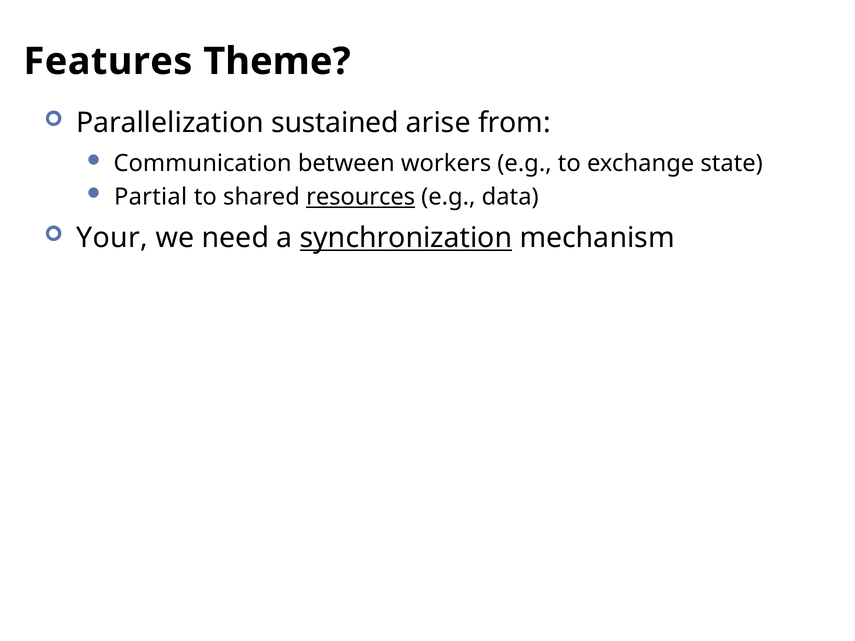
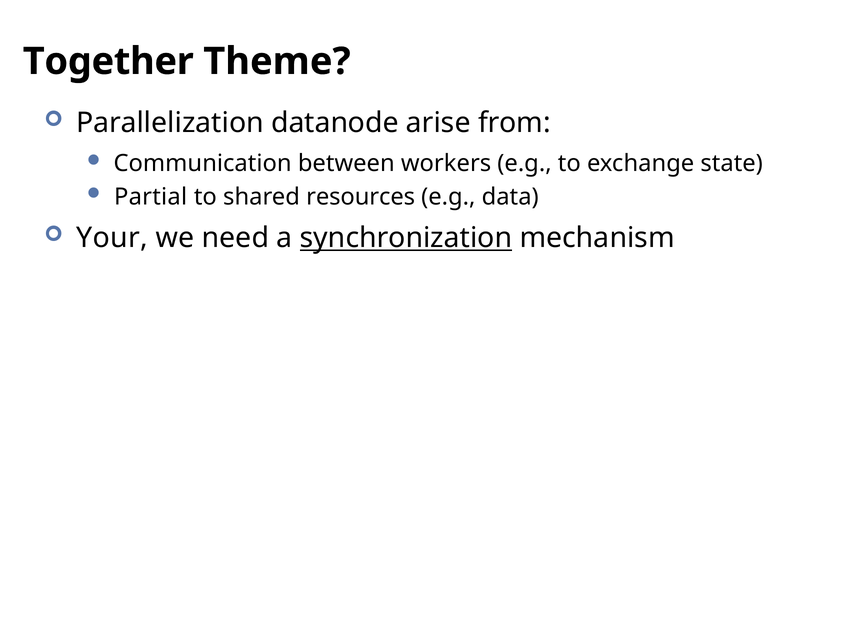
Features: Features -> Together
sustained: sustained -> datanode
resources underline: present -> none
